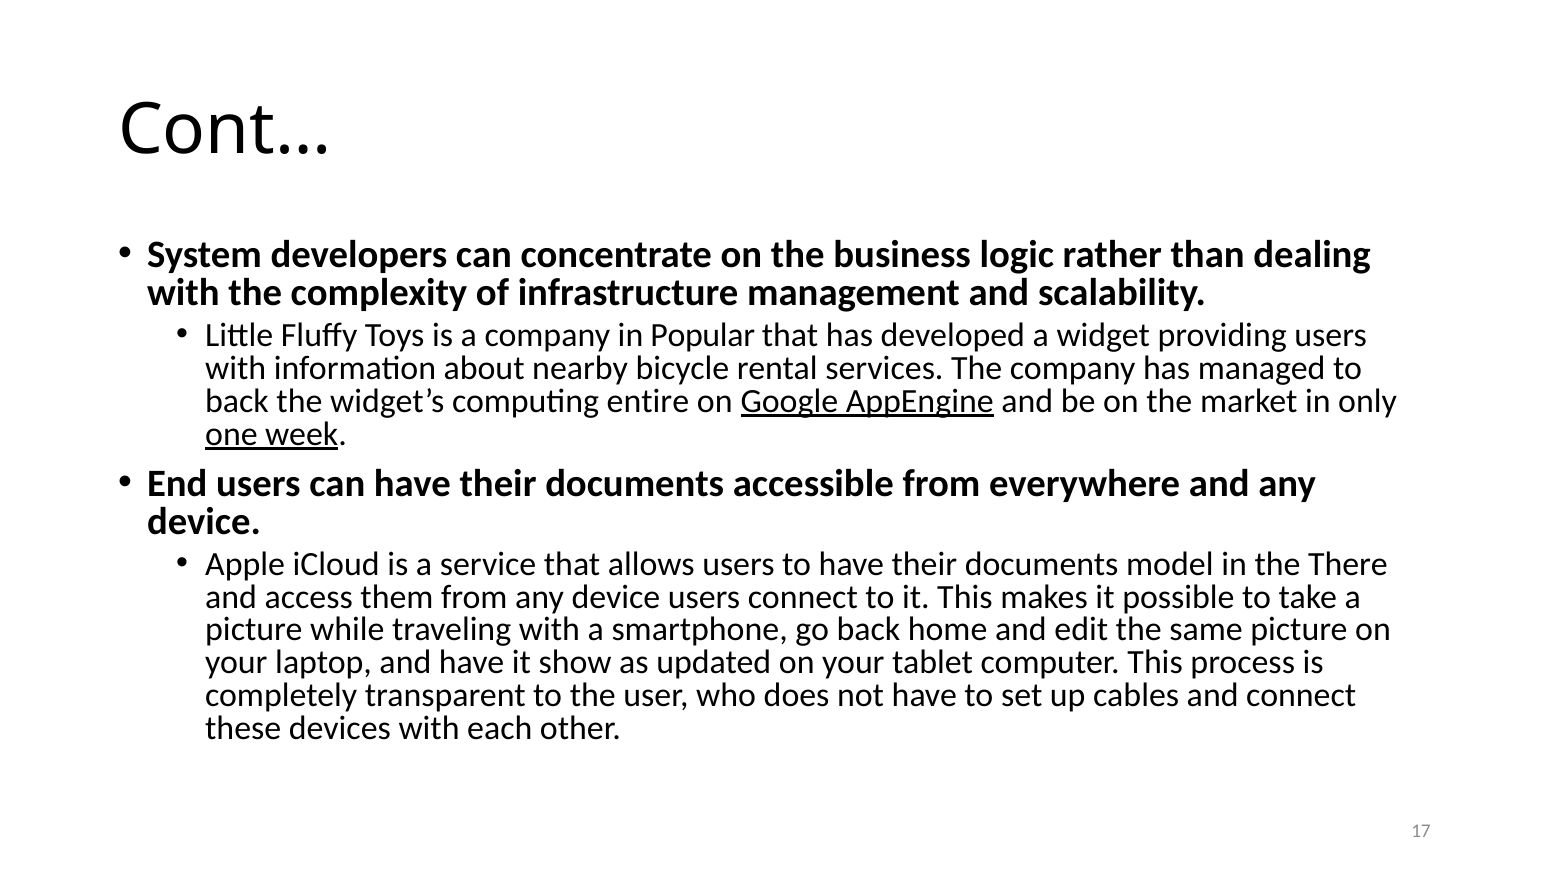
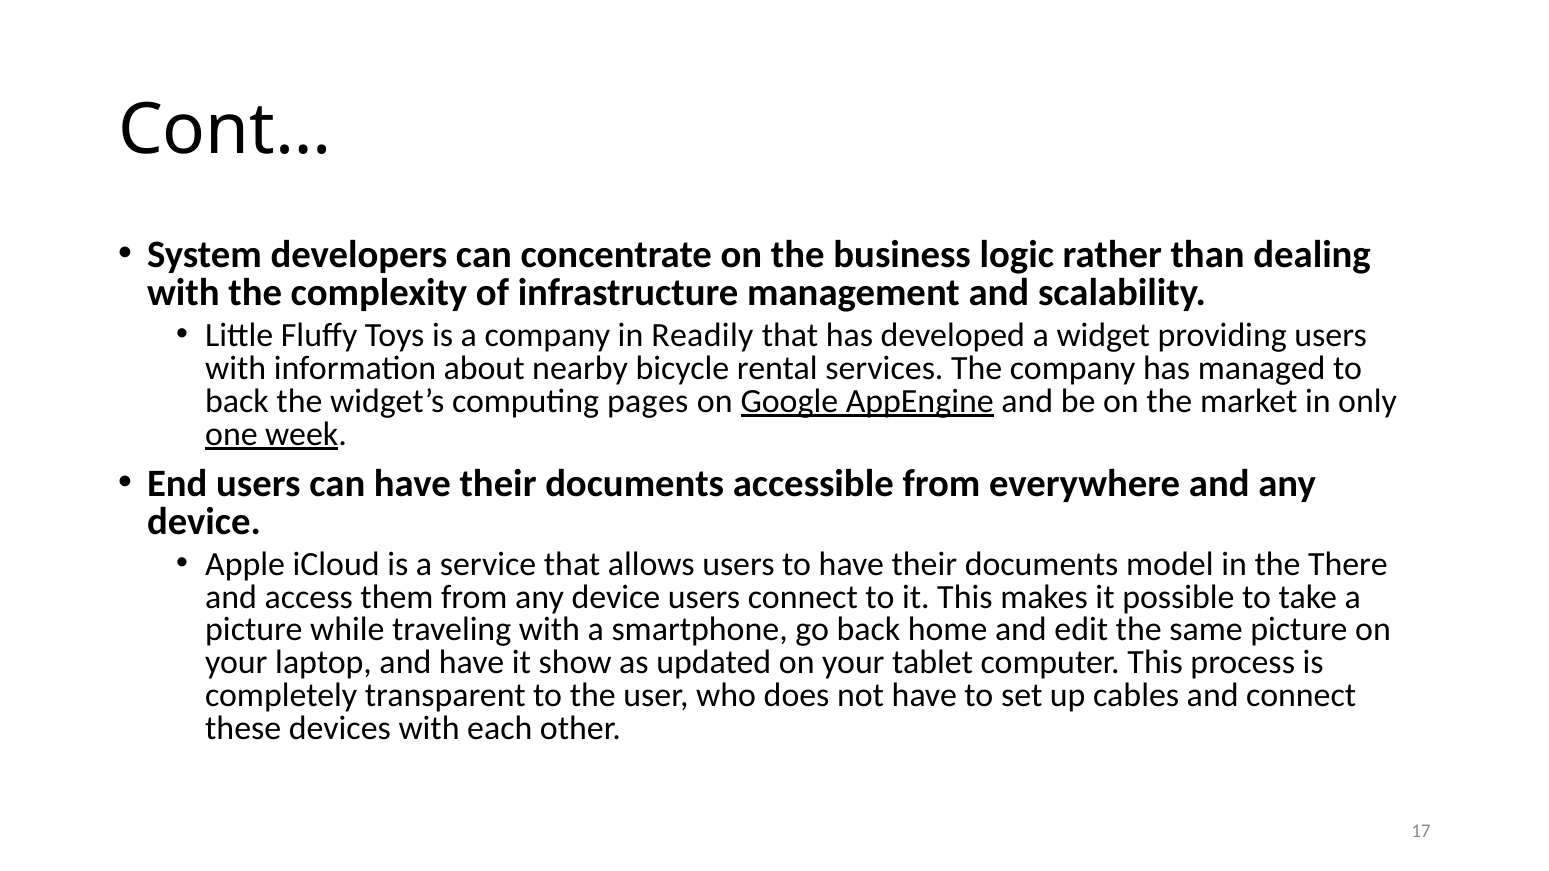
Popular: Popular -> Readily
entire: entire -> pages
